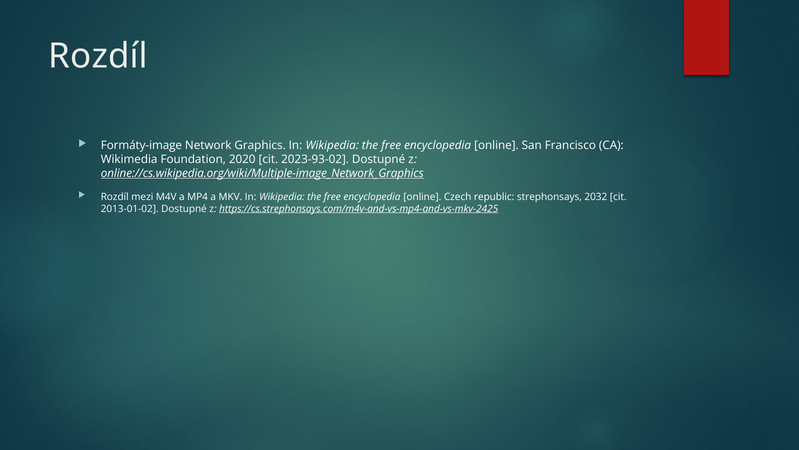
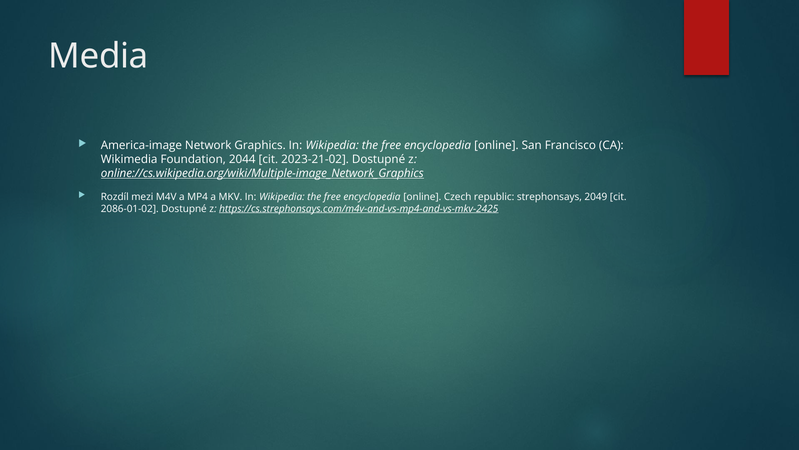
Rozdíl at (98, 56): Rozdíl -> Media
Formáty-image: Formáty-image -> America-image
2020: 2020 -> 2044
2023-93-02: 2023-93-02 -> 2023-21-02
2032: 2032 -> 2049
2013-01-02: 2013-01-02 -> 2086-01-02
